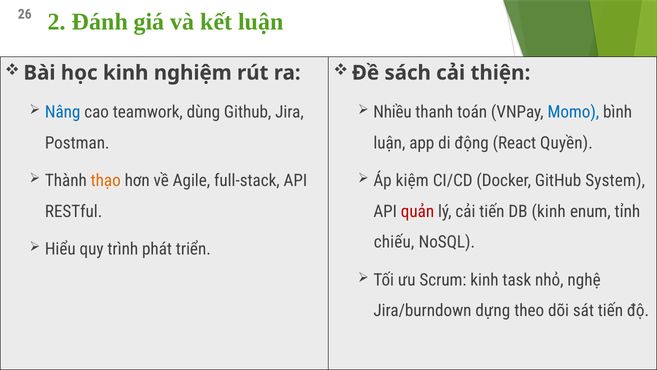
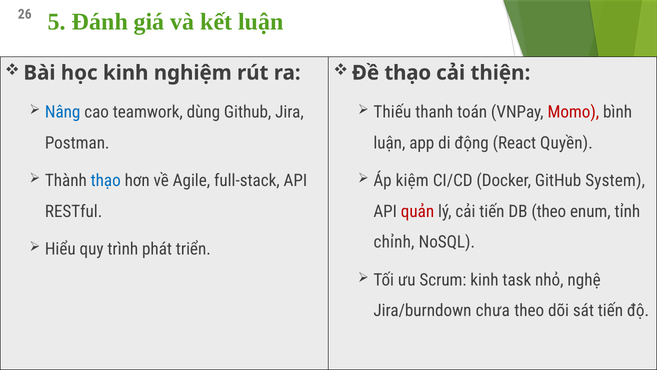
2: 2 -> 5
Đề sách: sách -> thạo
Nhiều: Nhiều -> Thiếu
Momo colour: blue -> red
thạo at (106, 181) colour: orange -> blue
DB kinh: kinh -> theo
chiếu: chiếu -> chỉnh
dựng: dựng -> chưa
